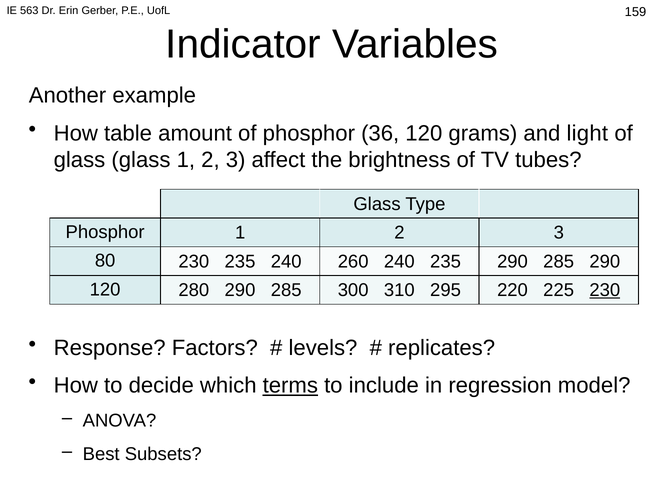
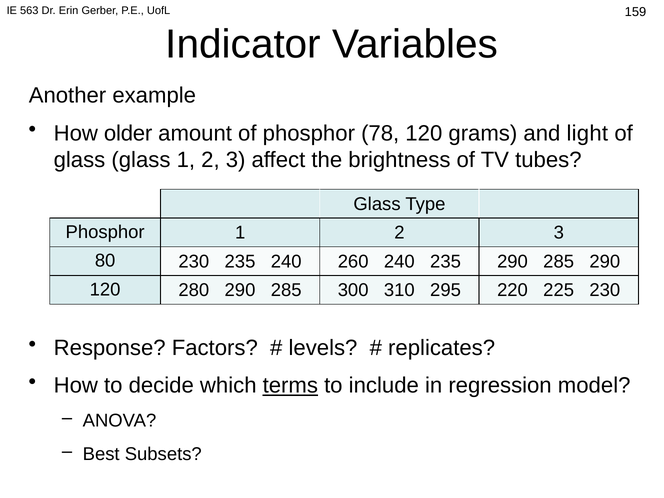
table: table -> older
36: 36 -> 78
230 at (605, 290) underline: present -> none
